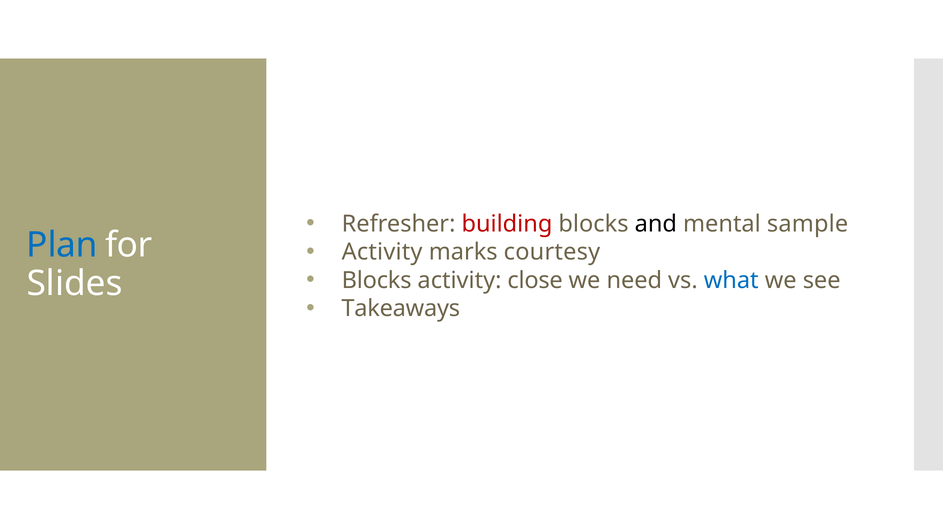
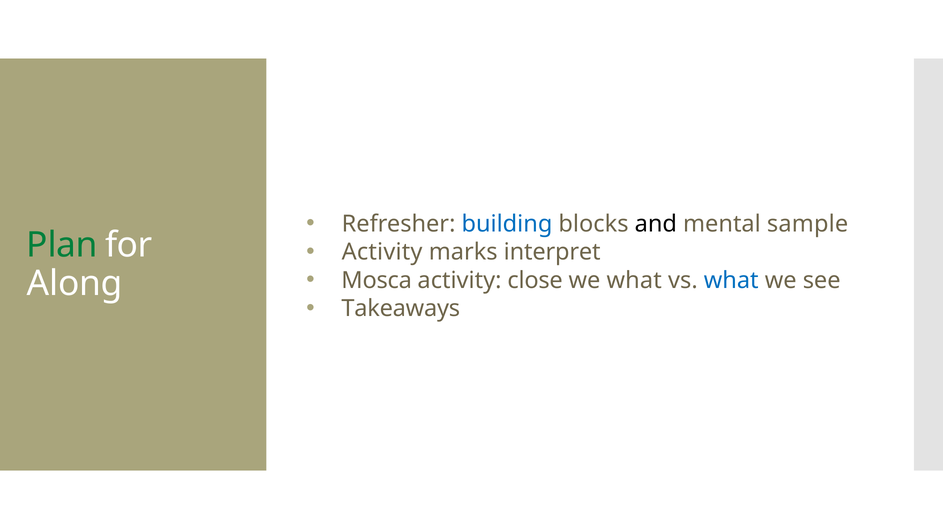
building colour: red -> blue
Plan colour: blue -> green
courtesy: courtesy -> interpret
Blocks at (377, 281): Blocks -> Mosca
we need: need -> what
Slides: Slides -> Along
